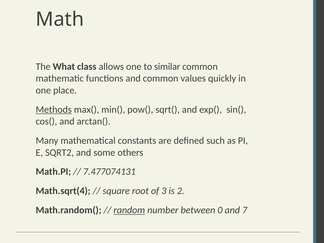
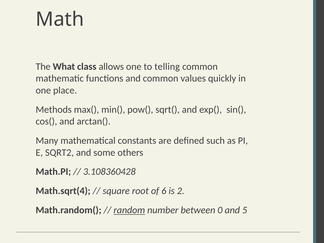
similar: similar -> telling
Methods underline: present -> none
7.477074131: 7.477074131 -> 3.108360428
3: 3 -> 6
7: 7 -> 5
